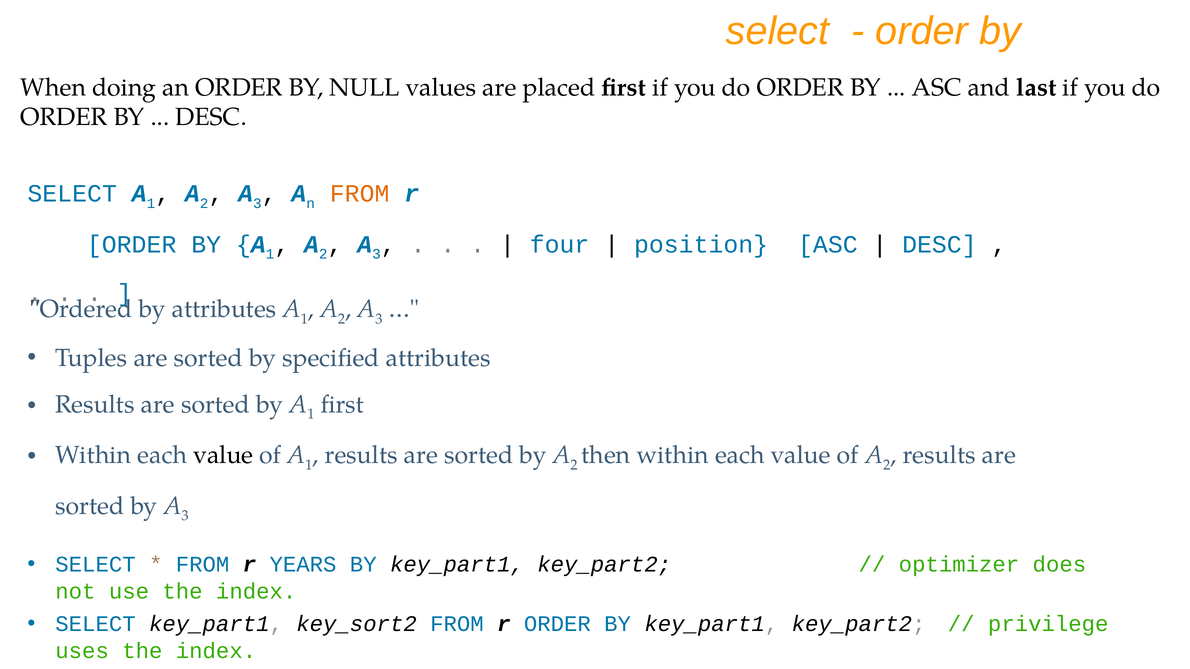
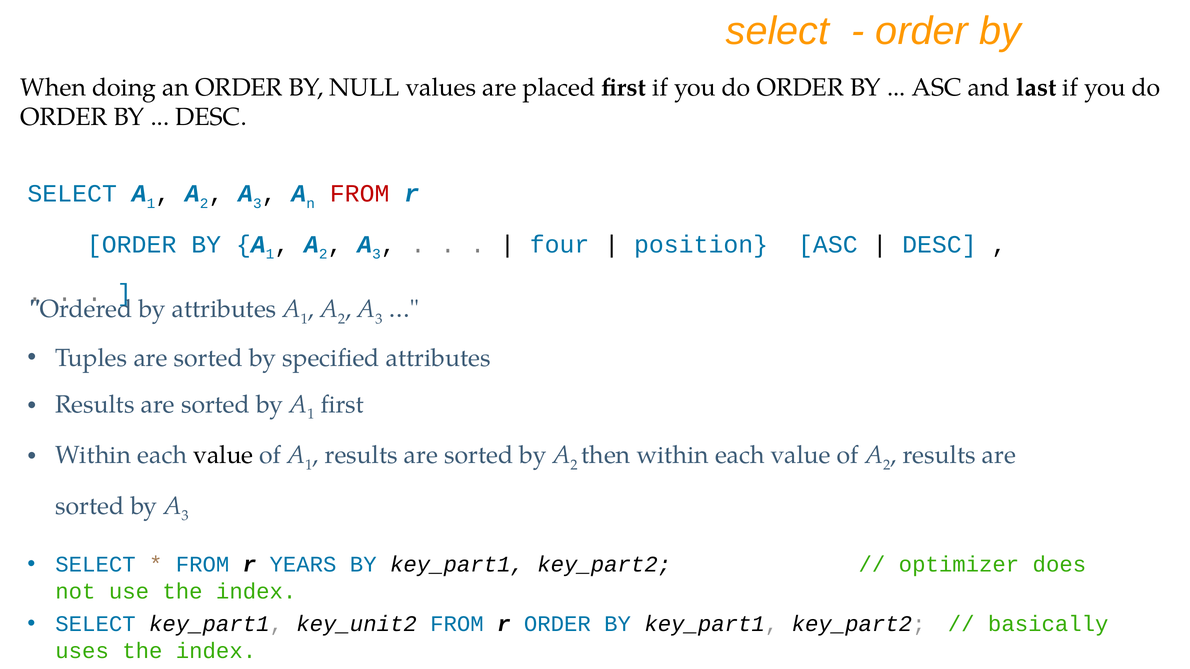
FROM at (360, 194) colour: orange -> red
key_sort2: key_sort2 -> key_unit2
privilege: privilege -> basically
